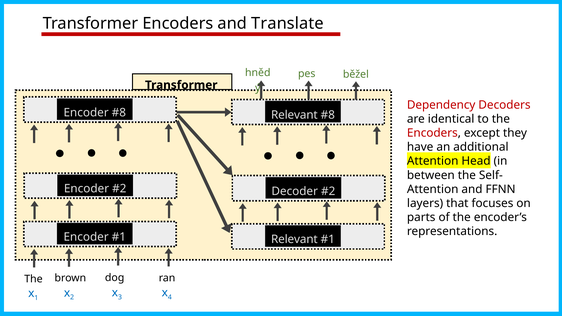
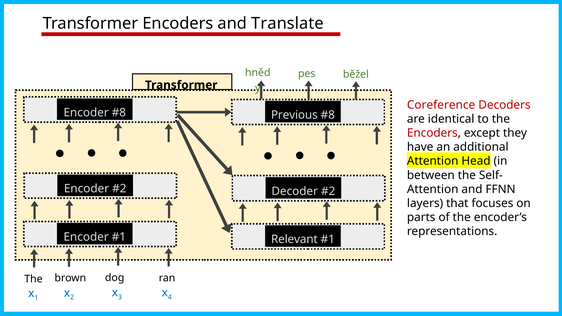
Dependency: Dependency -> Coreference
Relevant at (294, 115): Relevant -> Previous
